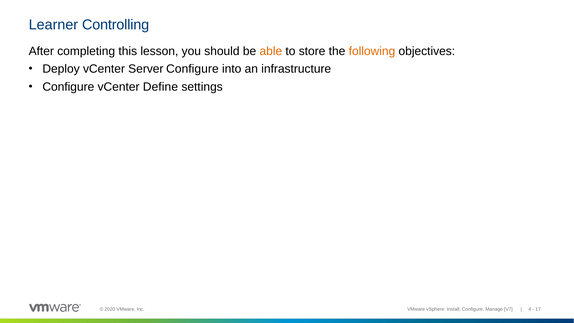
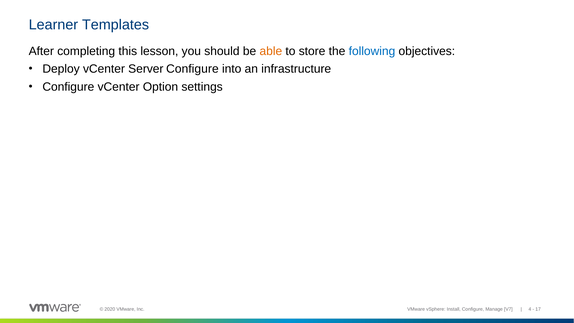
Controlling: Controlling -> Templates
following colour: orange -> blue
Define: Define -> Option
